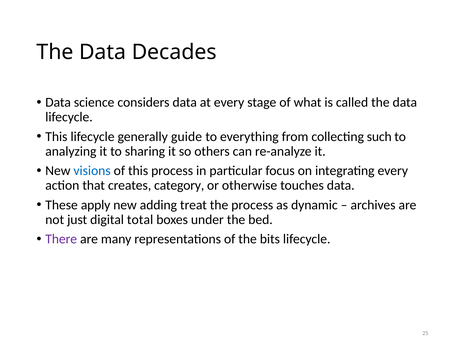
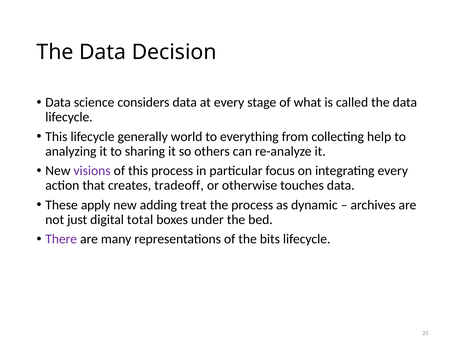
Decades: Decades -> Decision
guide: guide -> world
such: such -> help
visions colour: blue -> purple
category: category -> tradeoff
